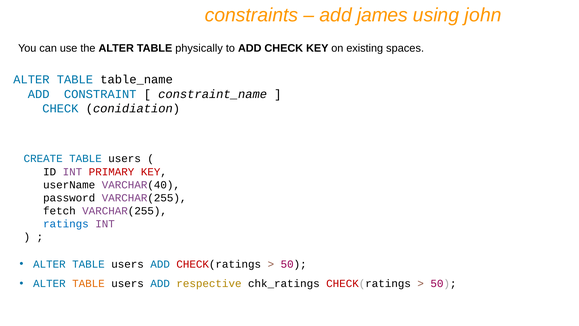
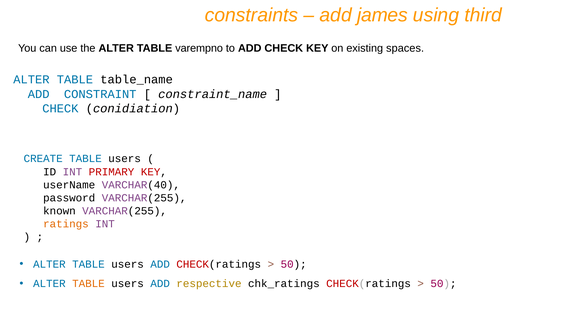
john: john -> third
physically: physically -> varempno
fetch: fetch -> known
ratings colour: blue -> orange
